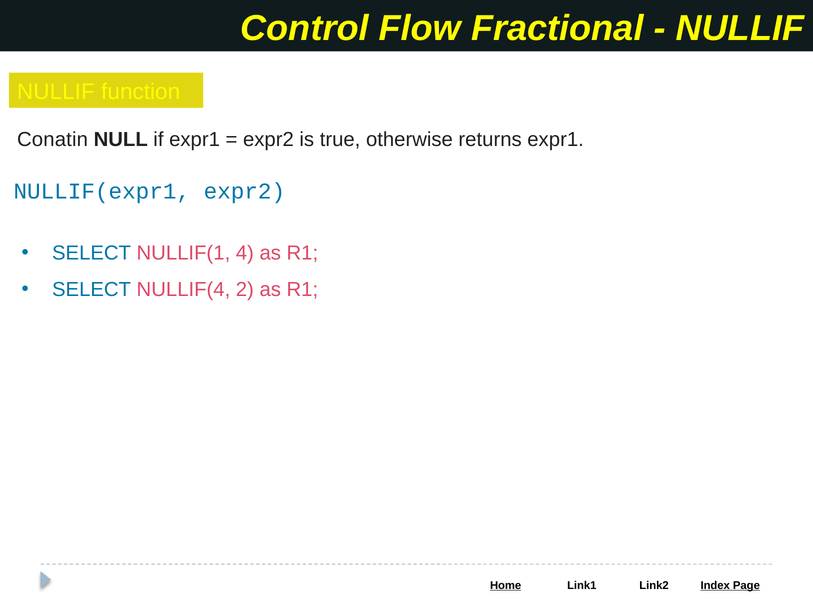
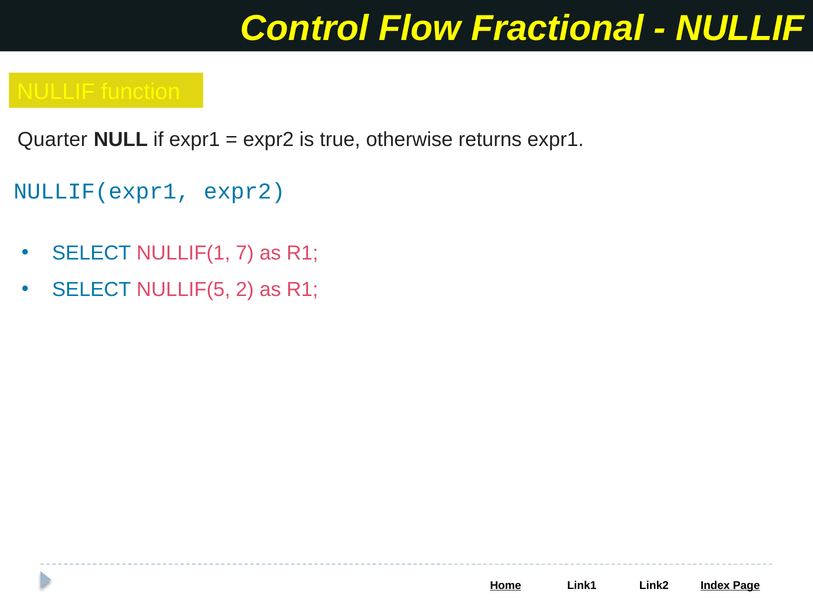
Conatin: Conatin -> Quarter
4: 4 -> 7
NULLIF(4: NULLIF(4 -> NULLIF(5
